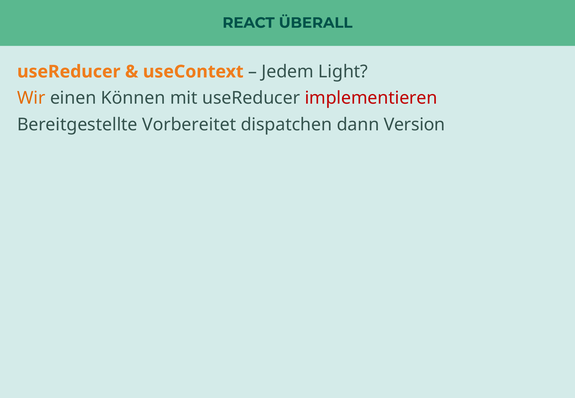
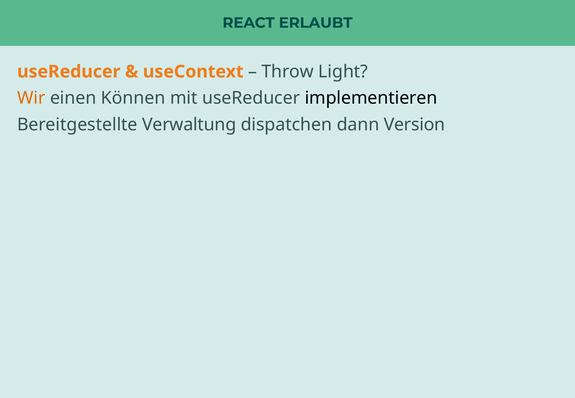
ÜBERALL: ÜBERALL -> ERLAUBT
Jedem: Jedem -> Throw
implementieren colour: red -> black
Vorbereitet: Vorbereitet -> Verwaltung
